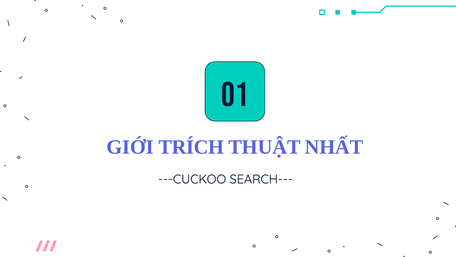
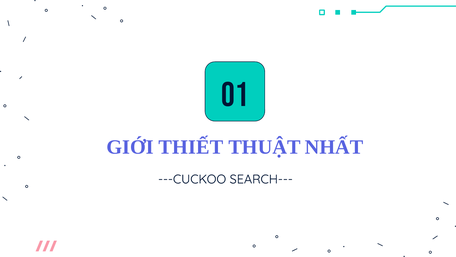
TRÍCH: TRÍCH -> THIẾT
